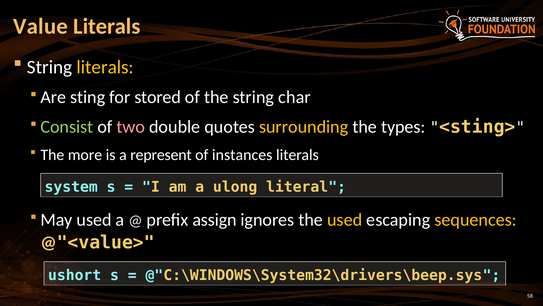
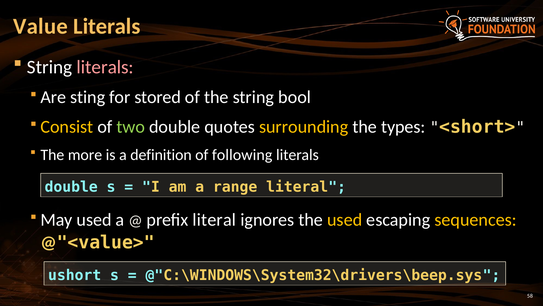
literals at (105, 67) colour: yellow -> pink
char: char -> bool
Consist colour: light green -> yellow
two colour: pink -> light green
<sting>: <sting> -> <short>
represent: represent -> definition
instances: instances -> following
system at (71, 187): system -> double
ulong: ulong -> range
prefix assign: assign -> literal
